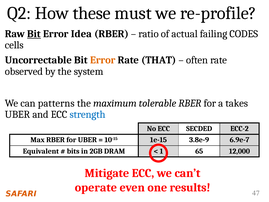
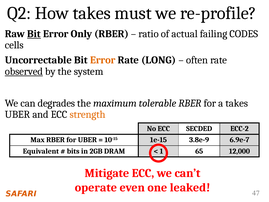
How these: these -> takes
Idea: Idea -> Only
THAT: THAT -> LONG
observed underline: none -> present
patterns: patterns -> degrades
strength colour: blue -> orange
results: results -> leaked
